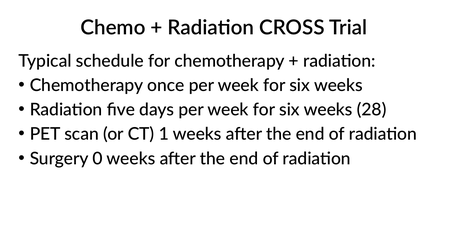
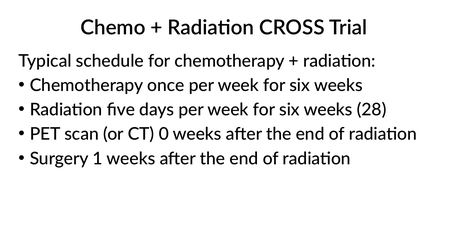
1: 1 -> 0
0: 0 -> 1
